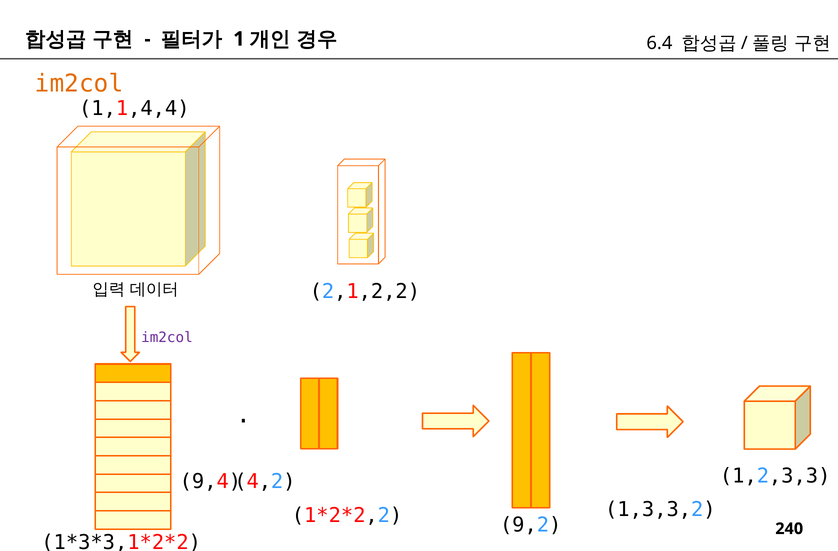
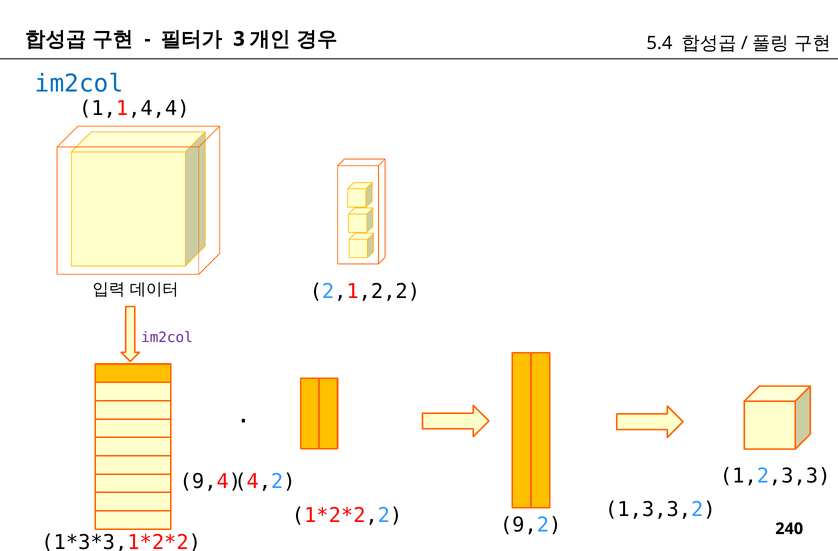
1: 1 -> 3
6.4: 6.4 -> 5.4
im2col at (79, 83) colour: orange -> blue
